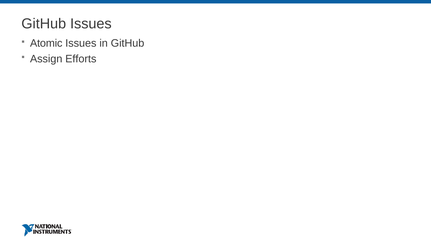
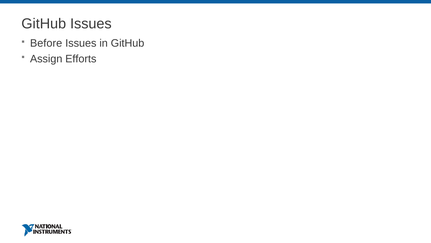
Atomic: Atomic -> Before
